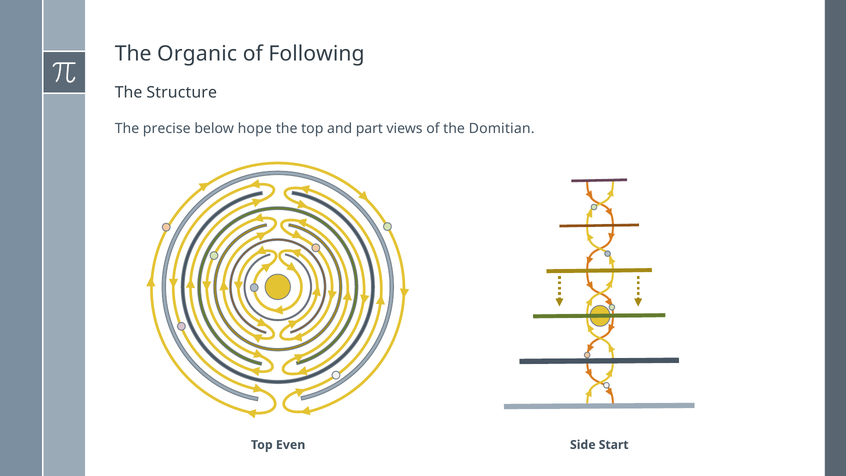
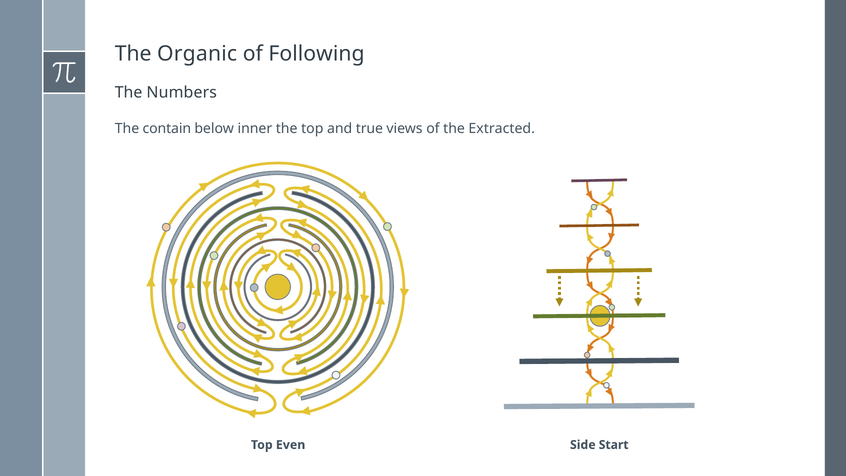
Structure: Structure -> Numbers
precise: precise -> contain
hope: hope -> inner
part: part -> true
Domitian: Domitian -> Extracted
